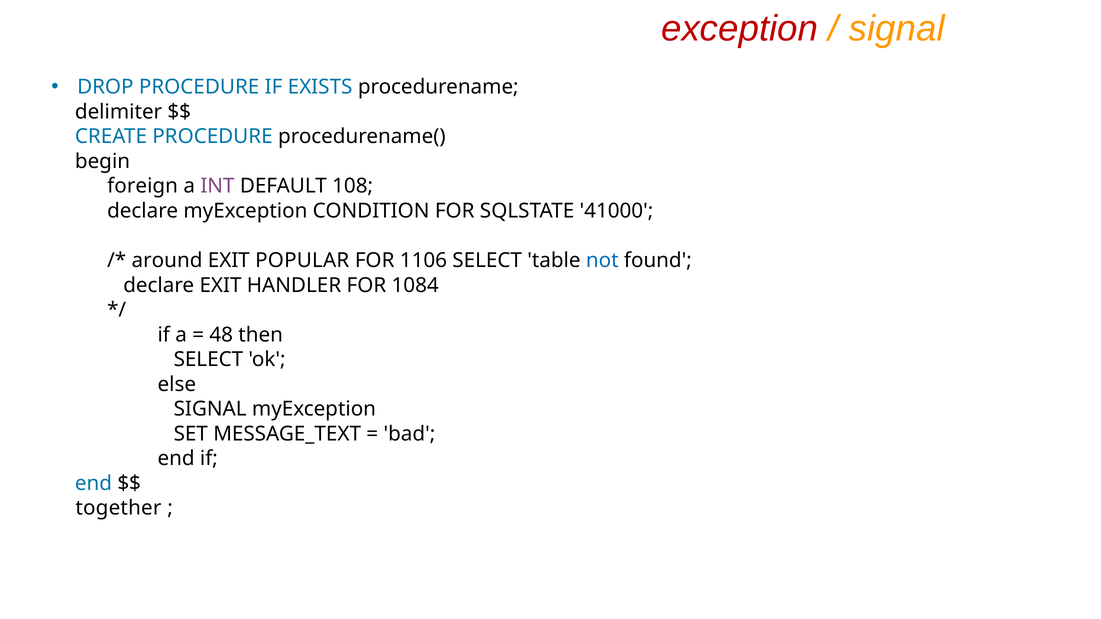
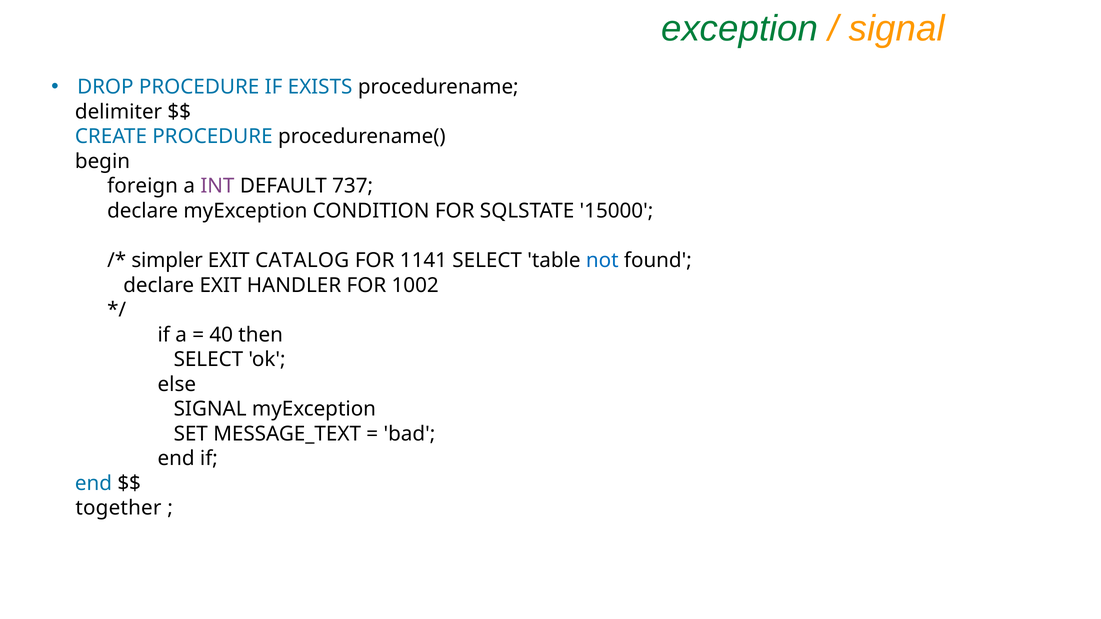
exception colour: red -> green
108: 108 -> 737
41000: 41000 -> 15000
around: around -> simpler
POPULAR: POPULAR -> CATALOG
1106: 1106 -> 1141
1084: 1084 -> 1002
48: 48 -> 40
